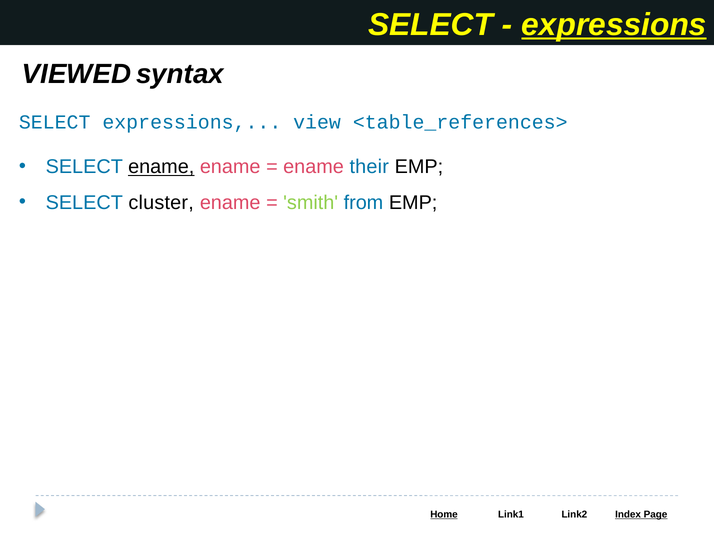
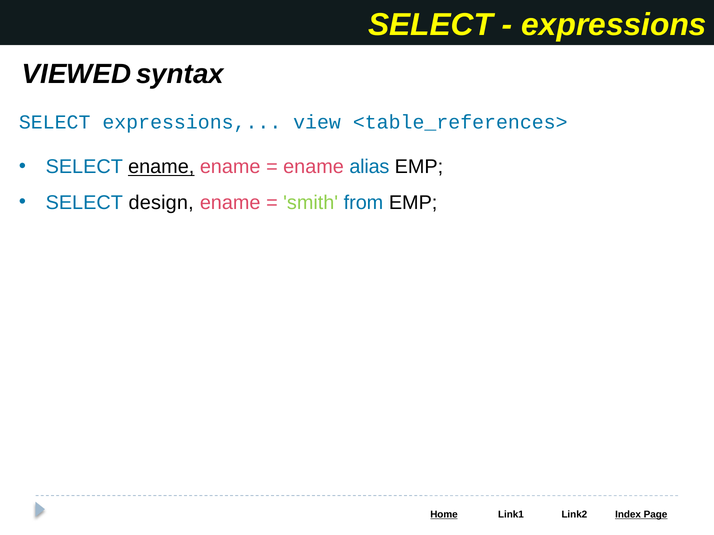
expressions at (614, 25) underline: present -> none
their: their -> alias
cluster: cluster -> design
